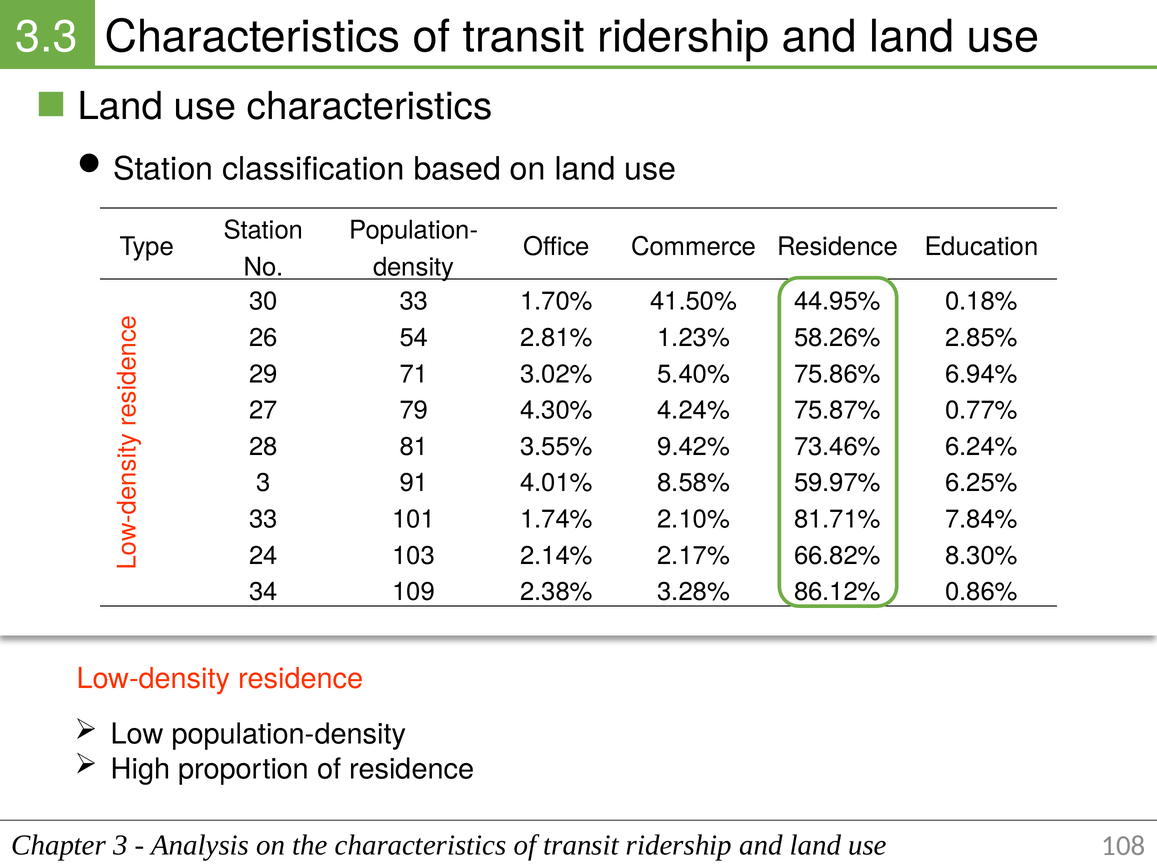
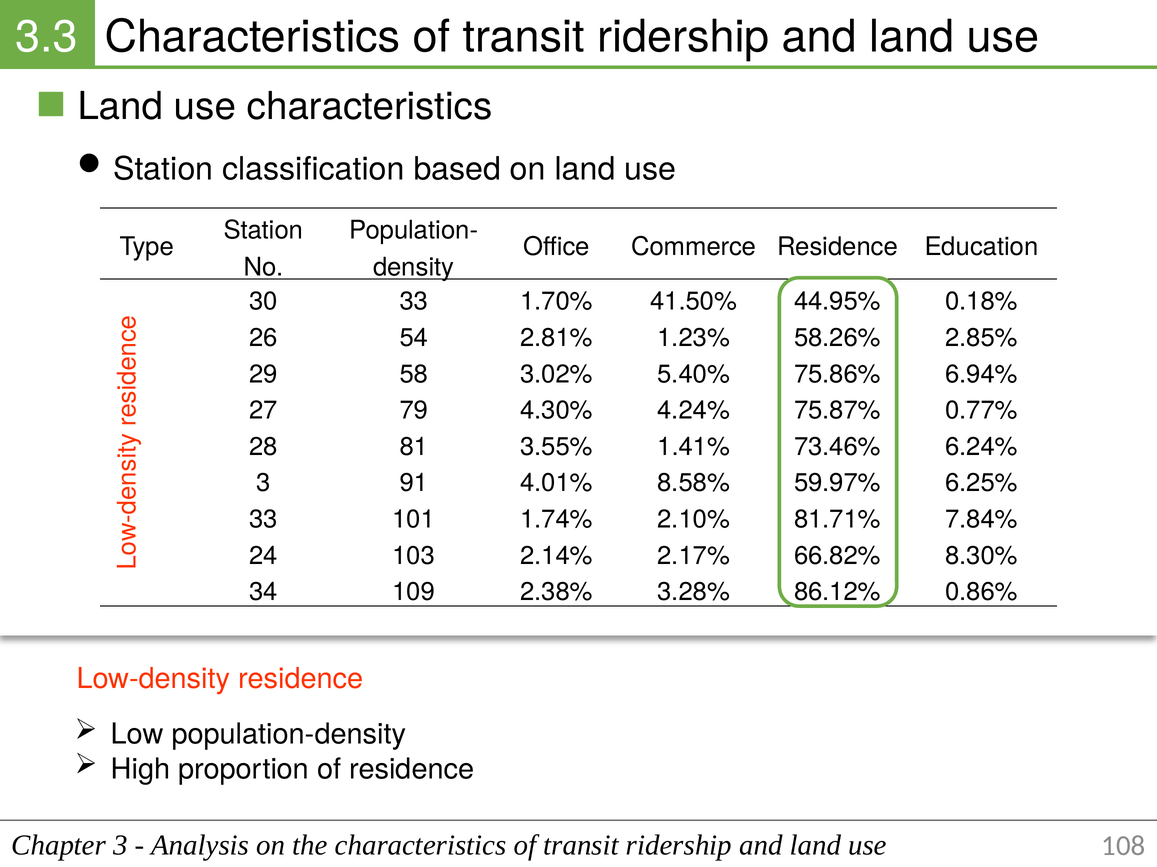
71: 71 -> 58
9.42%: 9.42% -> 1.41%
